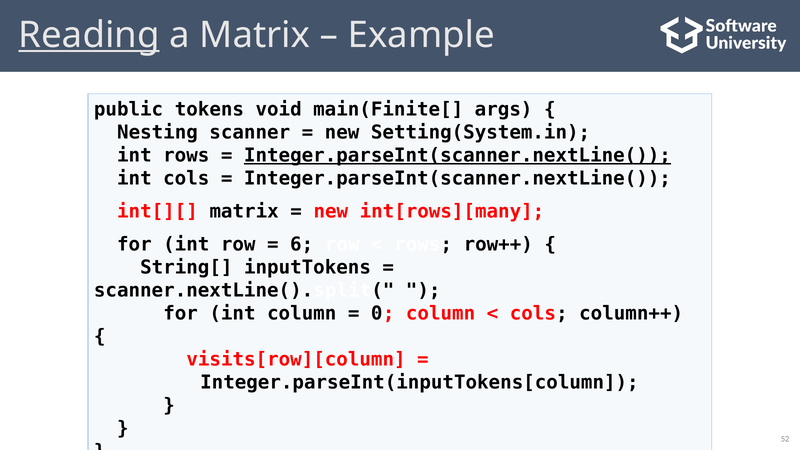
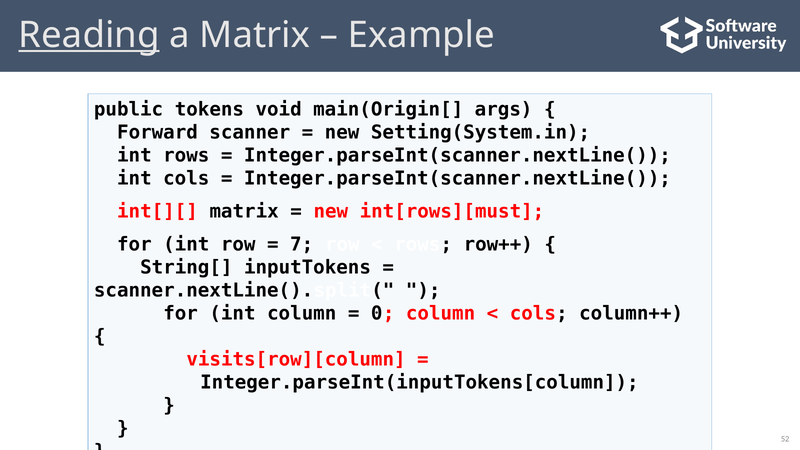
main(Finite[: main(Finite[ -> main(Origin[
Nesting: Nesting -> Forward
Integer.parseInt(scanner.nextLine( at (457, 156) underline: present -> none
int[rows][many: int[rows][many -> int[rows][must
6: 6 -> 7
